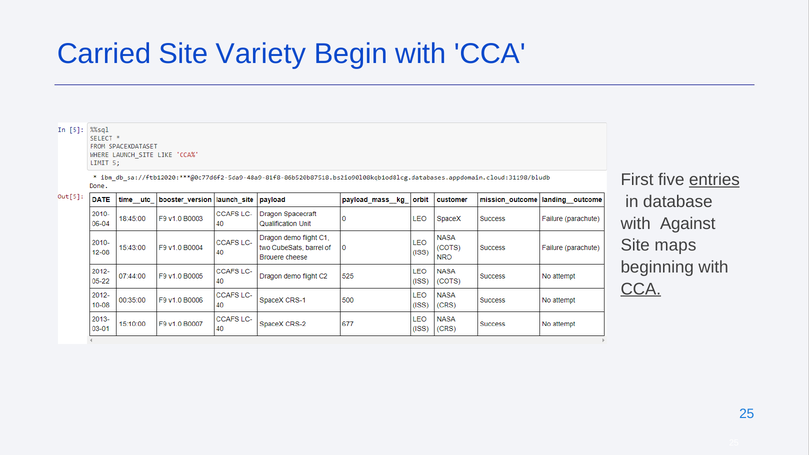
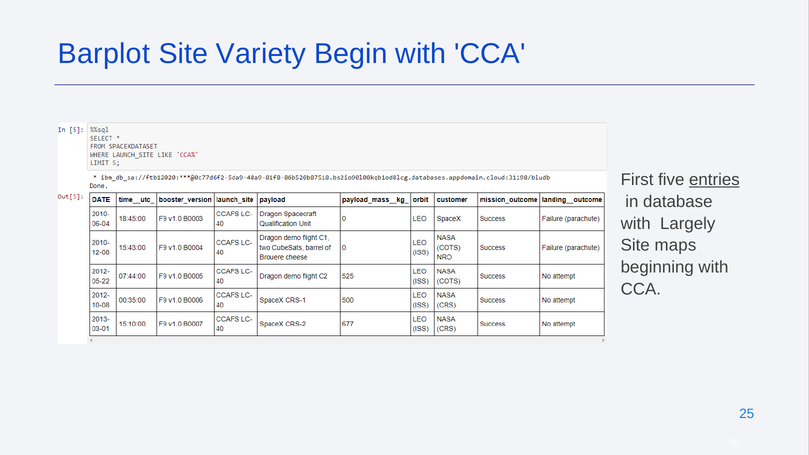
Carried: Carried -> Barplot
Against: Against -> Largely
CCA at (641, 289) underline: present -> none
